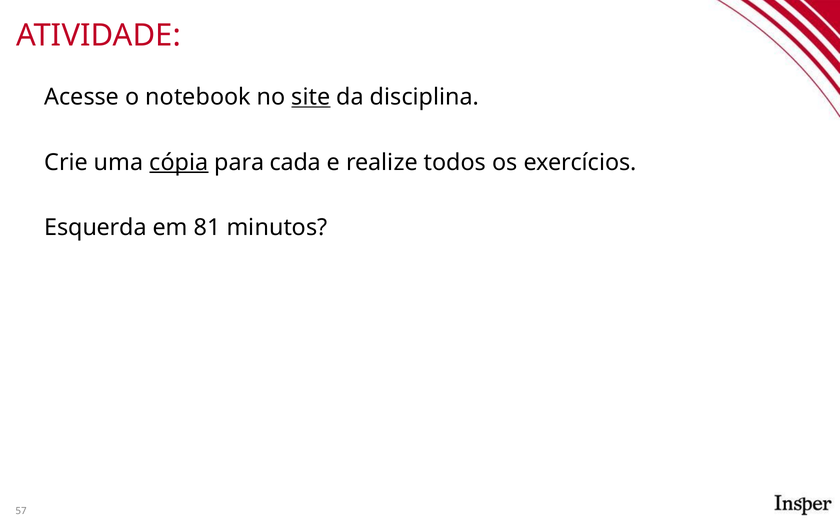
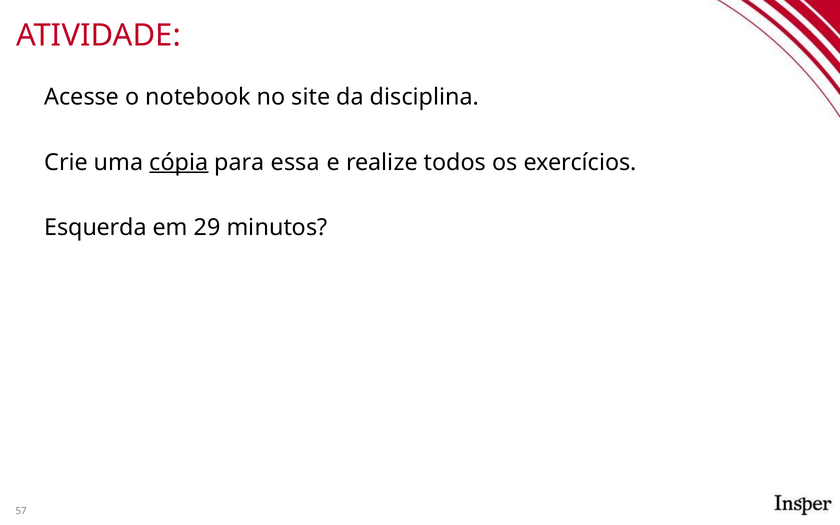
site underline: present -> none
cada: cada -> essa
81: 81 -> 29
